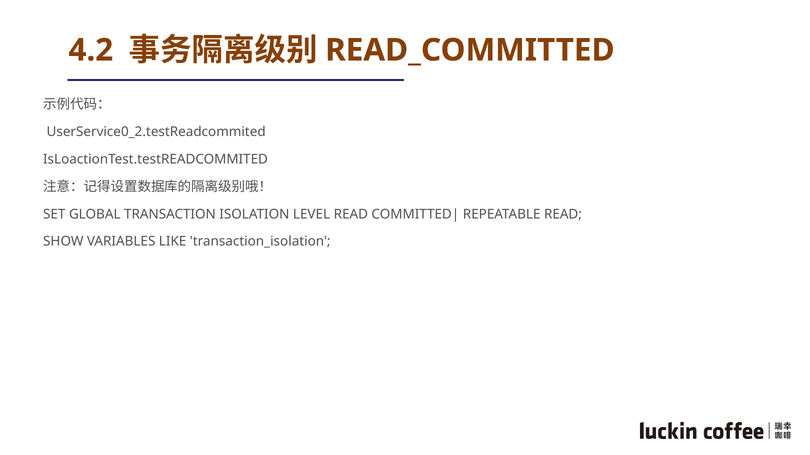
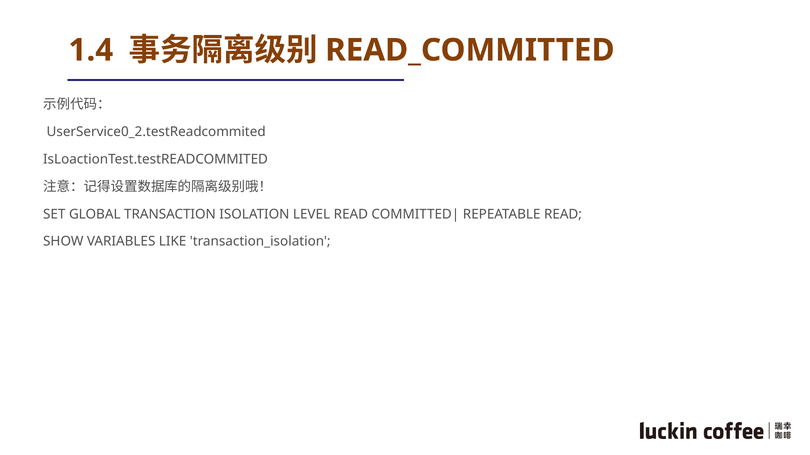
4.2: 4.2 -> 1.4
